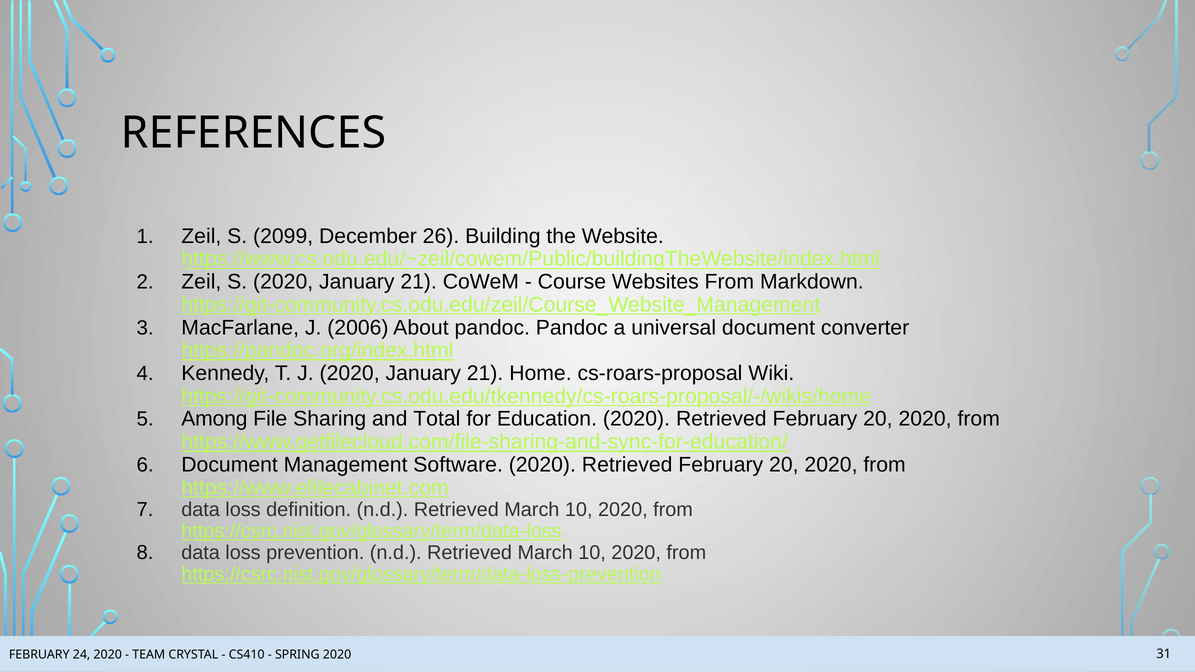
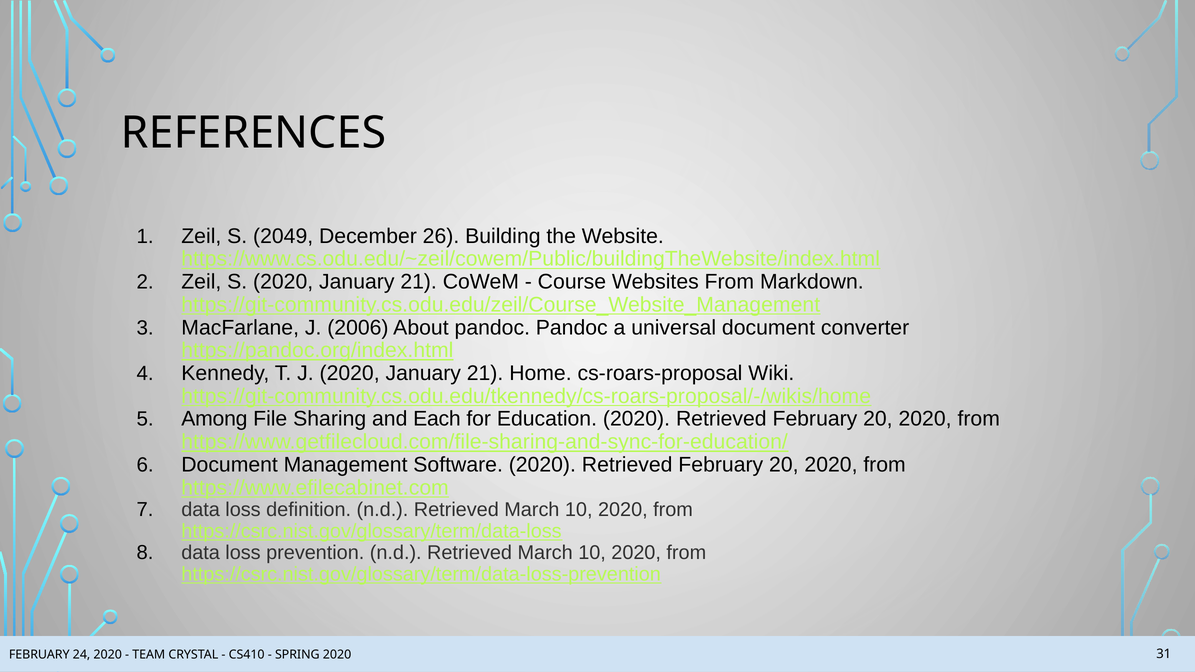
2099: 2099 -> 2049
Total: Total -> Each
